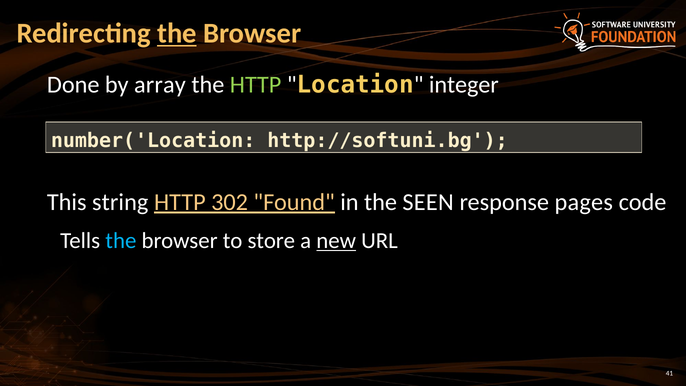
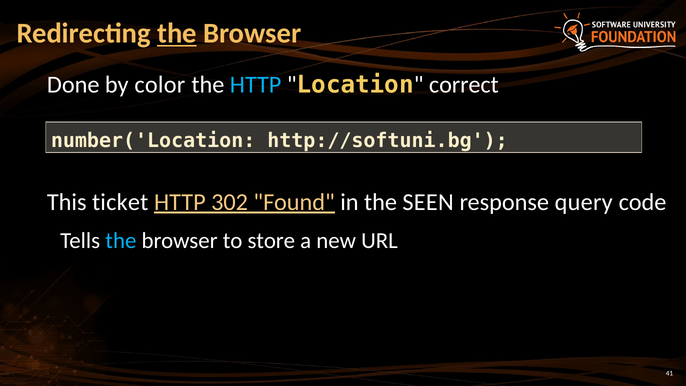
array: array -> color
HTTP at (256, 85) colour: light green -> light blue
integer: integer -> correct
string: string -> ticket
pages: pages -> query
new underline: present -> none
